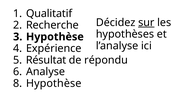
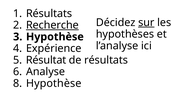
1 Qualitatif: Qualitatif -> Résultats
Recherche underline: none -> present
de répondu: répondu -> résultats
